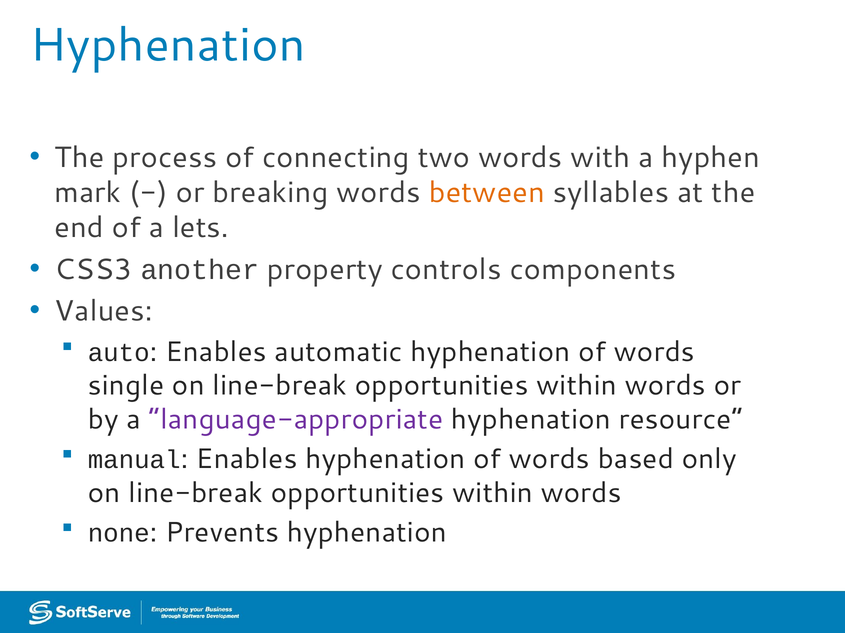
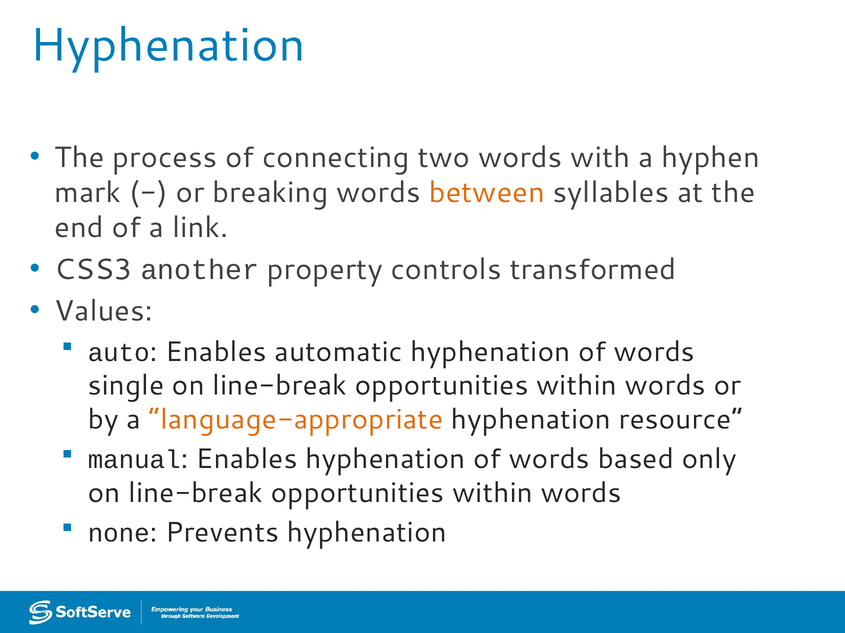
lets: lets -> link
components: components -> transformed
language-appropriate colour: purple -> orange
